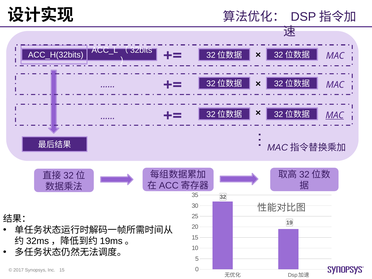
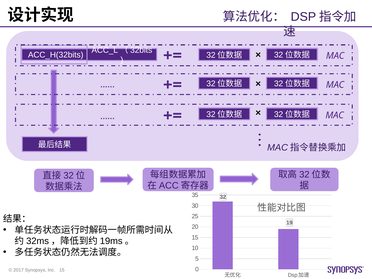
MAC at (335, 115) underline: present -> none
